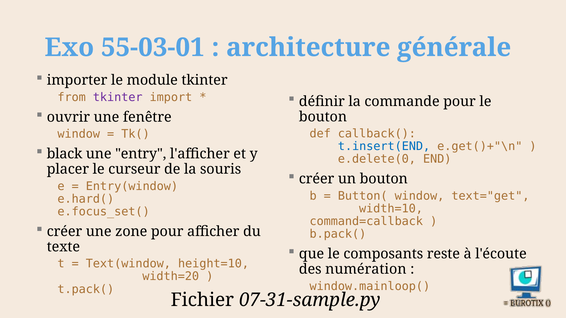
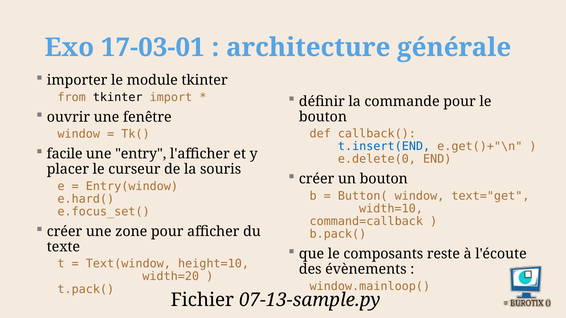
55-03-01: 55-03-01 -> 17-03-01
tkinter at (118, 97) colour: purple -> black
black: black -> facile
numération: numération -> évènements
07-31-sample.py: 07-31-sample.py -> 07-13-sample.py
